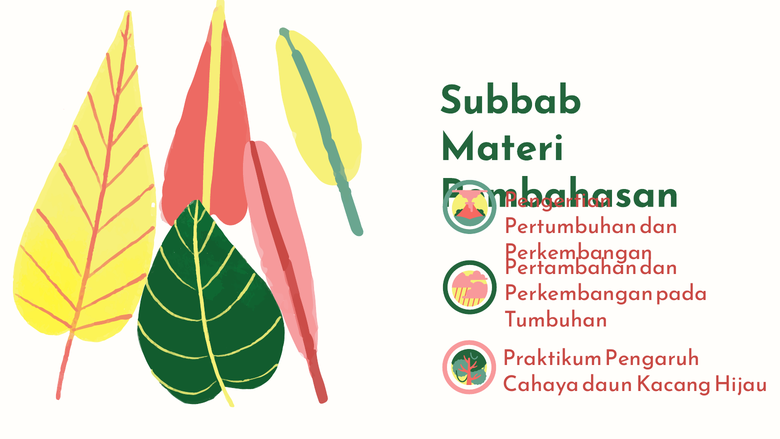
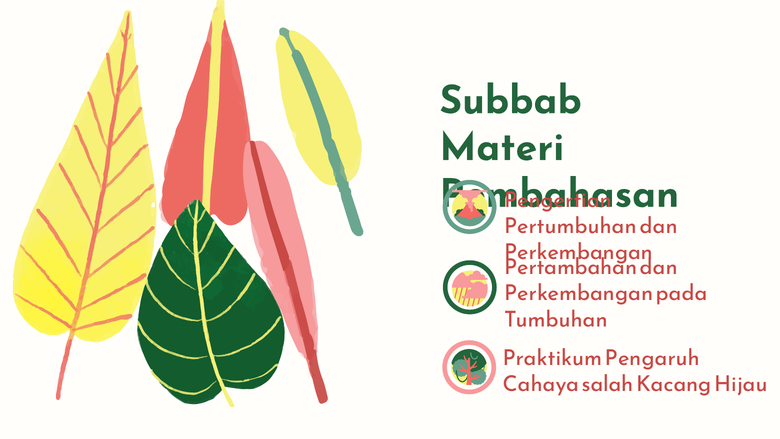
daun: daun -> salah
